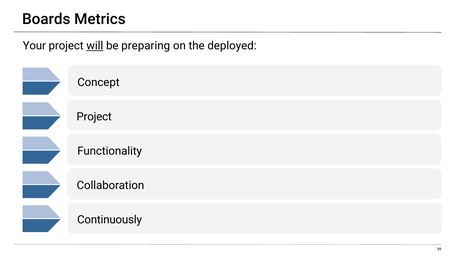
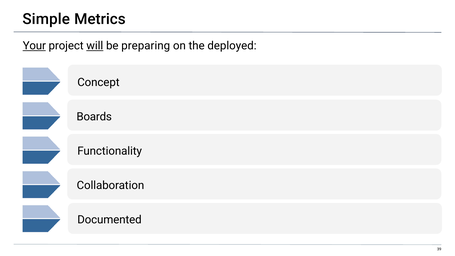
Boards: Boards -> Simple
Your underline: none -> present
Project at (94, 117): Project -> Boards
Continuously: Continuously -> Documented
